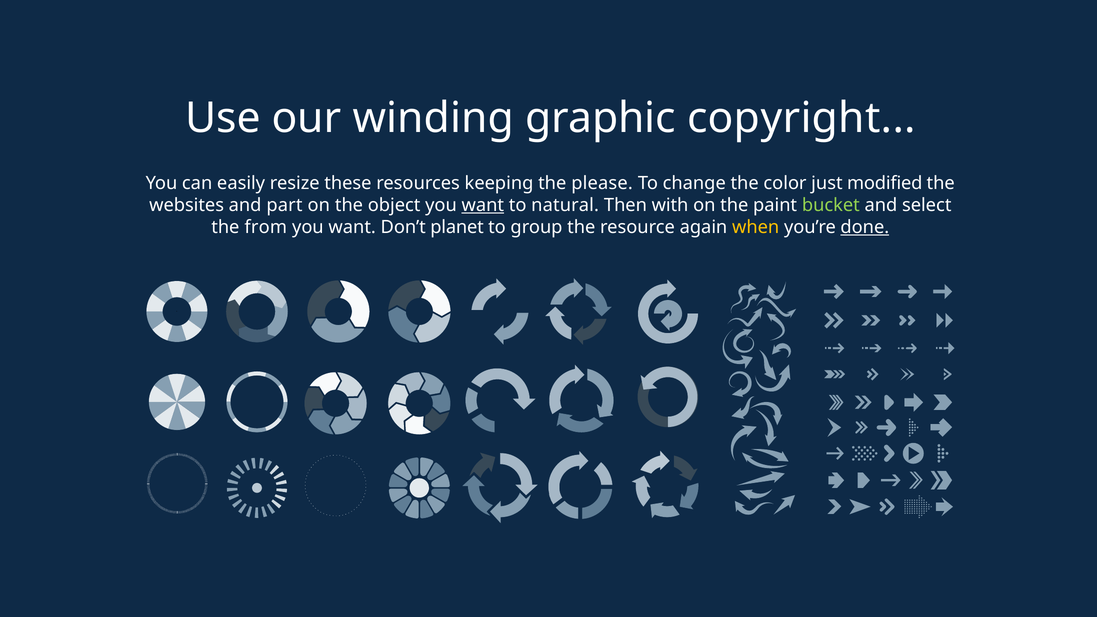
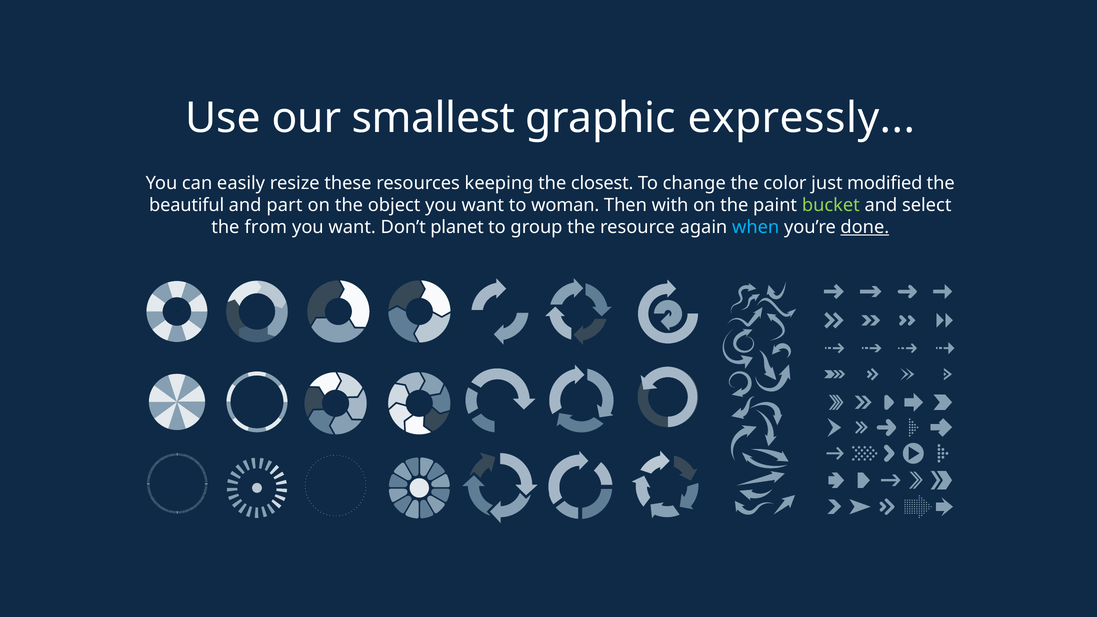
winding: winding -> smallest
copyright: copyright -> expressly
please: please -> closest
websites: websites -> beautiful
want at (483, 205) underline: present -> none
natural: natural -> woman
when colour: yellow -> light blue
